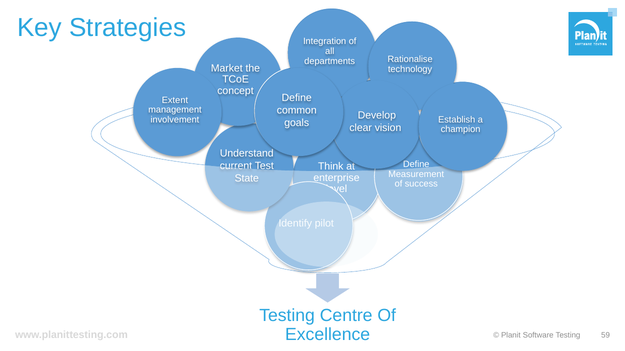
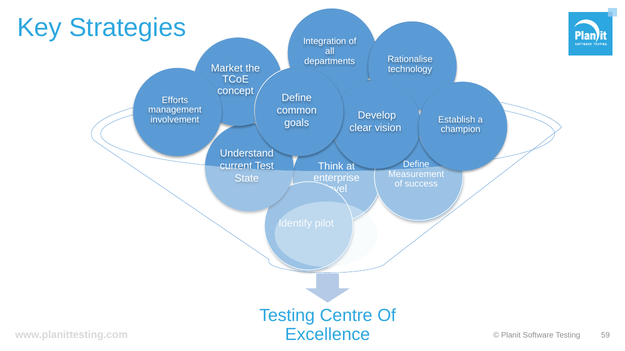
Extent: Extent -> Efforts
